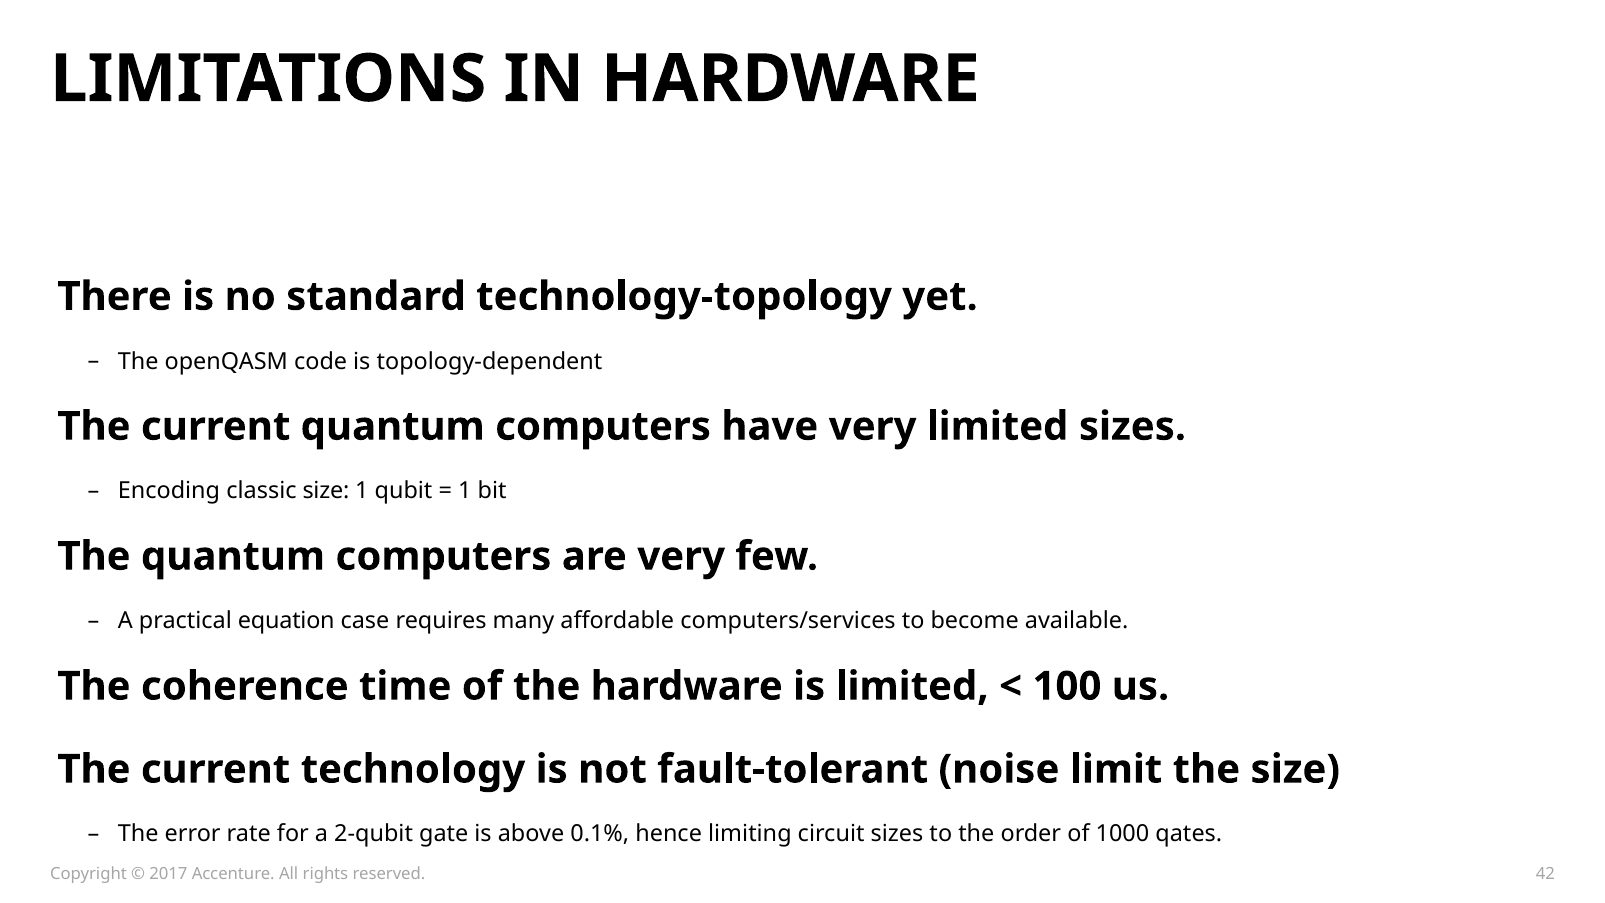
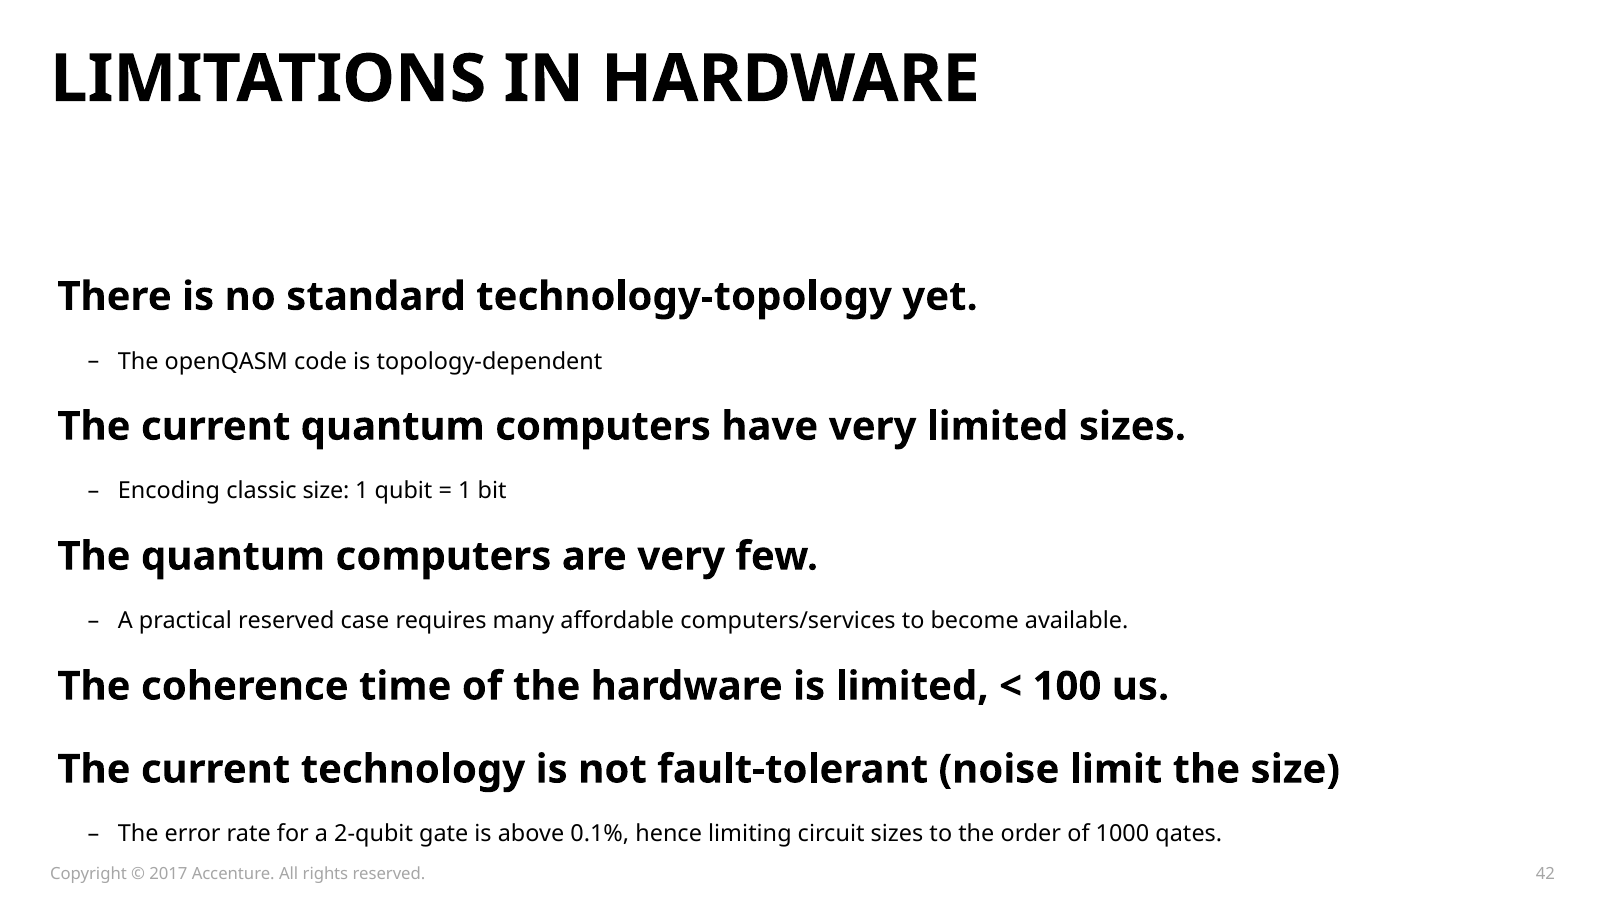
practical equation: equation -> reserved
